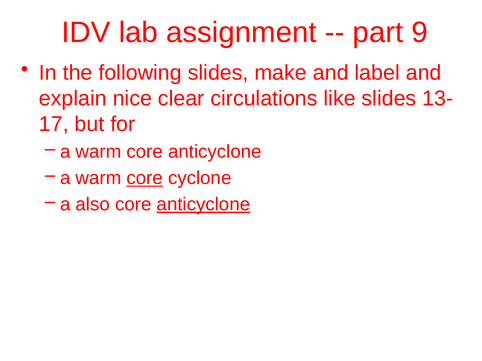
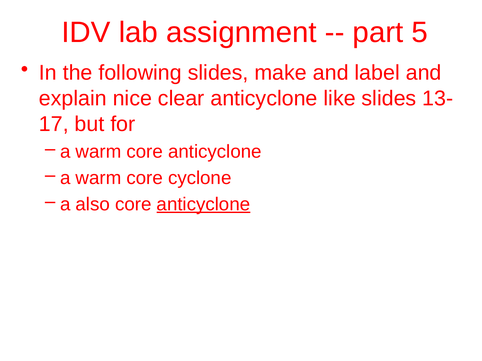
9: 9 -> 5
clear circulations: circulations -> anticyclone
core at (145, 178) underline: present -> none
